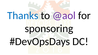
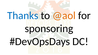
@aol colour: purple -> orange
